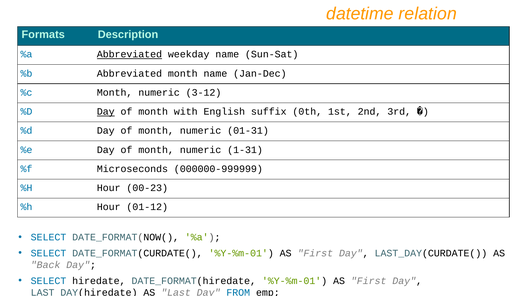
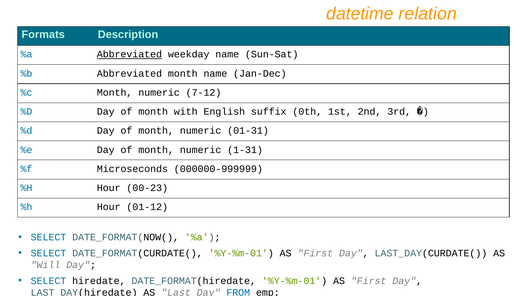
3-12: 3-12 -> 7-12
Day at (106, 112) underline: present -> none
Back: Back -> Will
